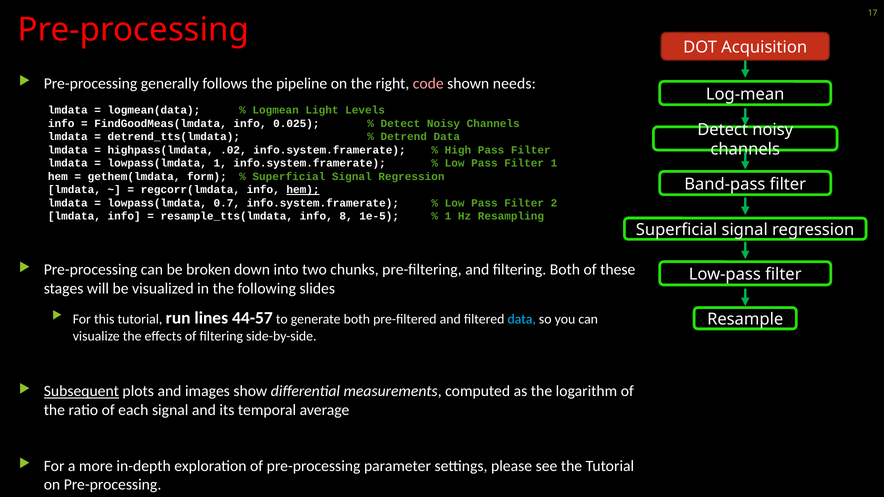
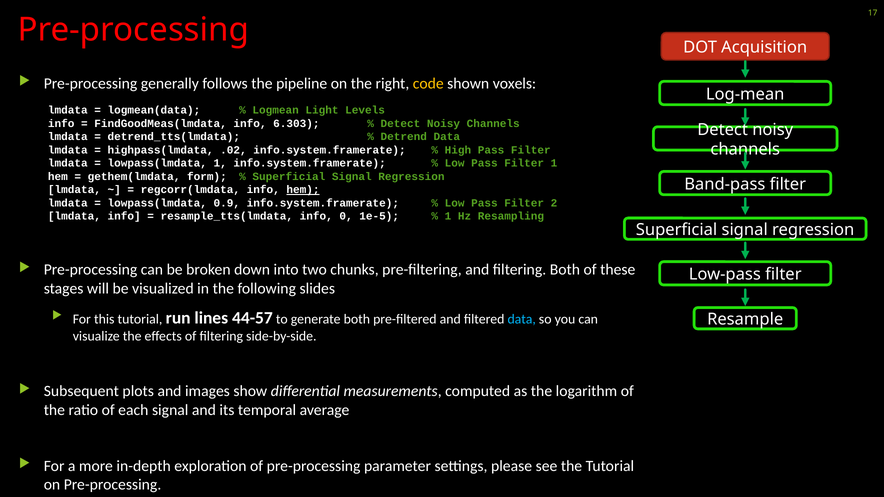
code colour: pink -> yellow
needs: needs -> voxels
0.025: 0.025 -> 6.303
0.7: 0.7 -> 0.9
8: 8 -> 0
Subsequent underline: present -> none
